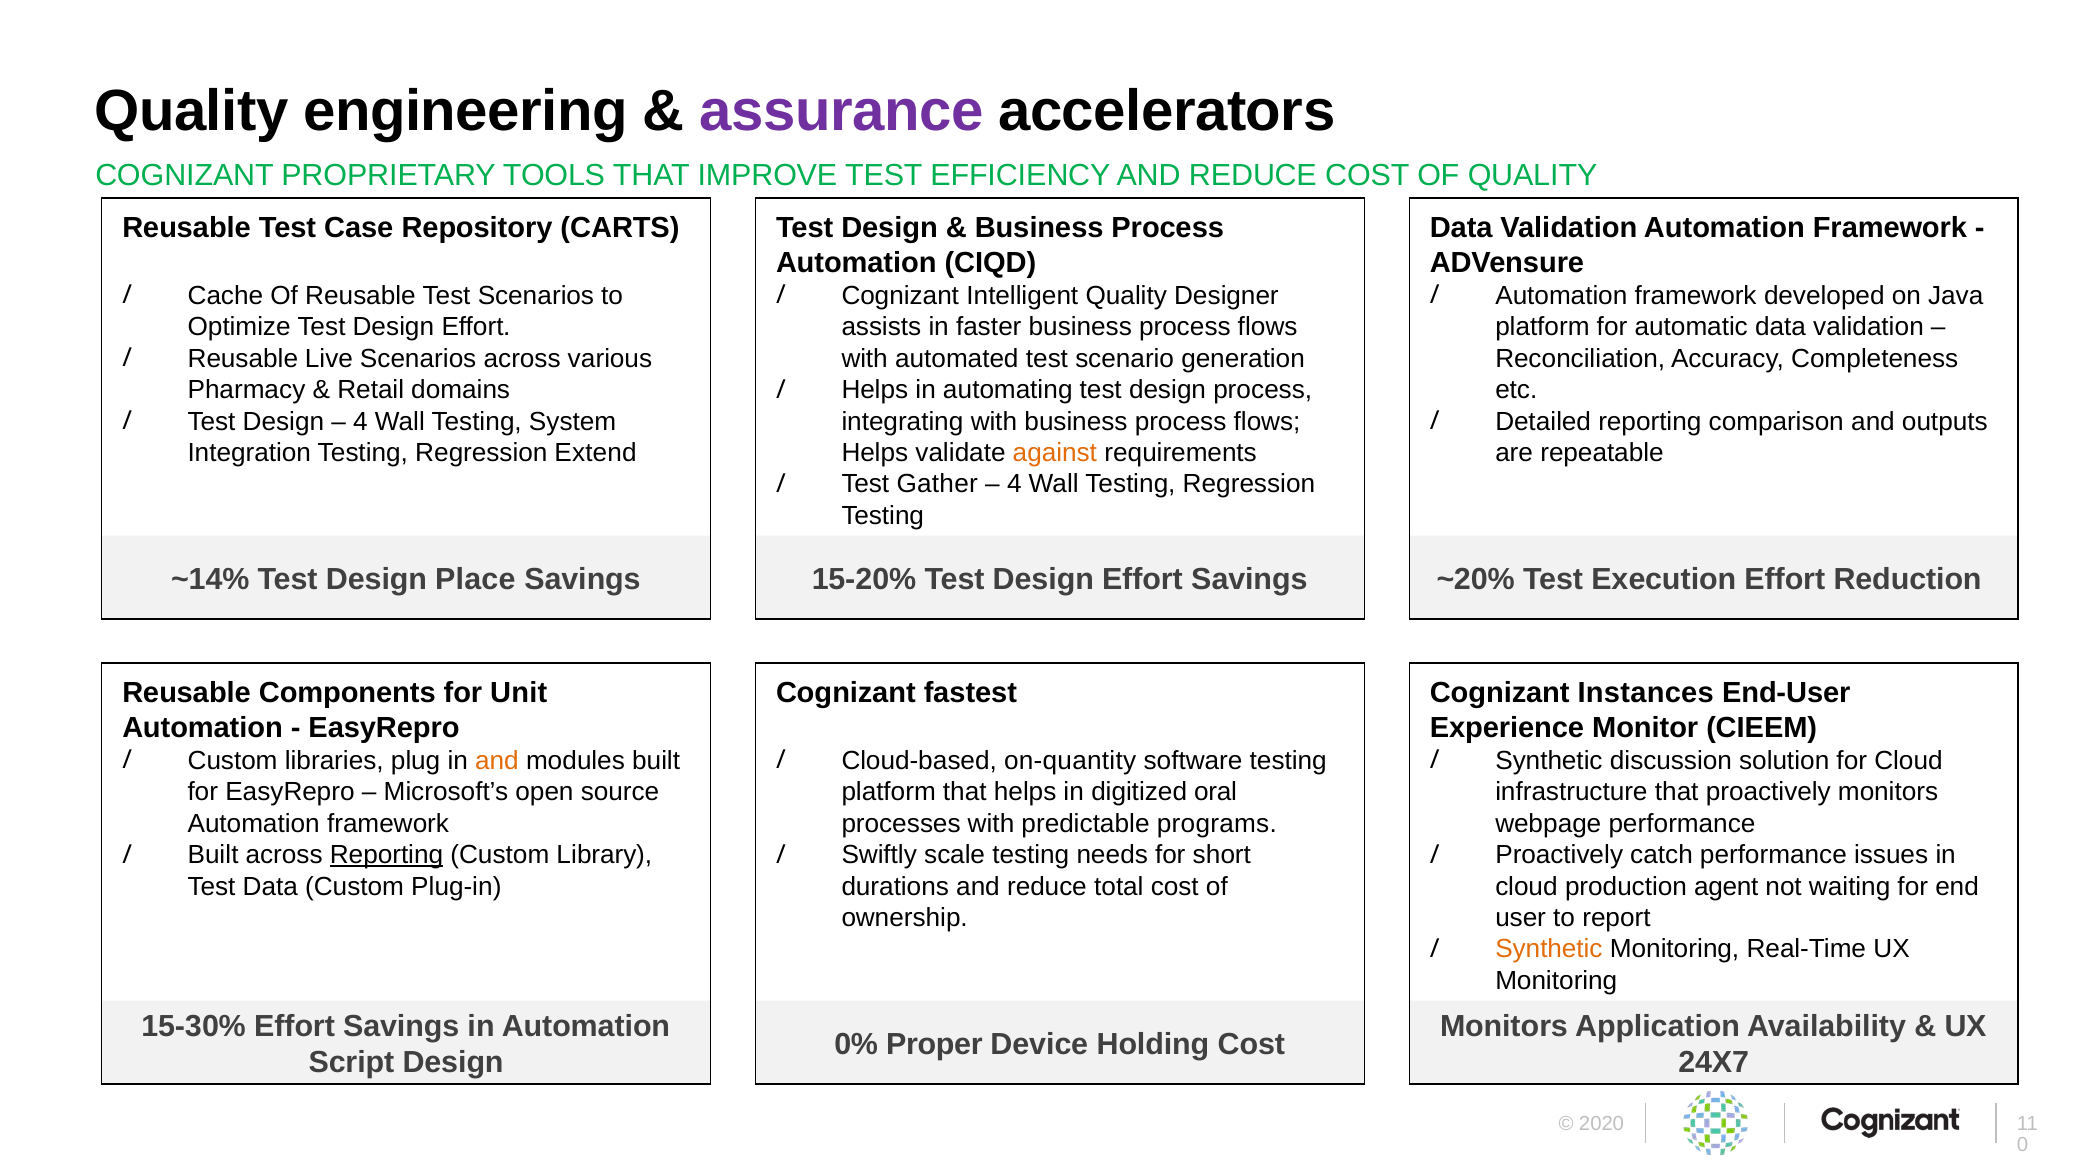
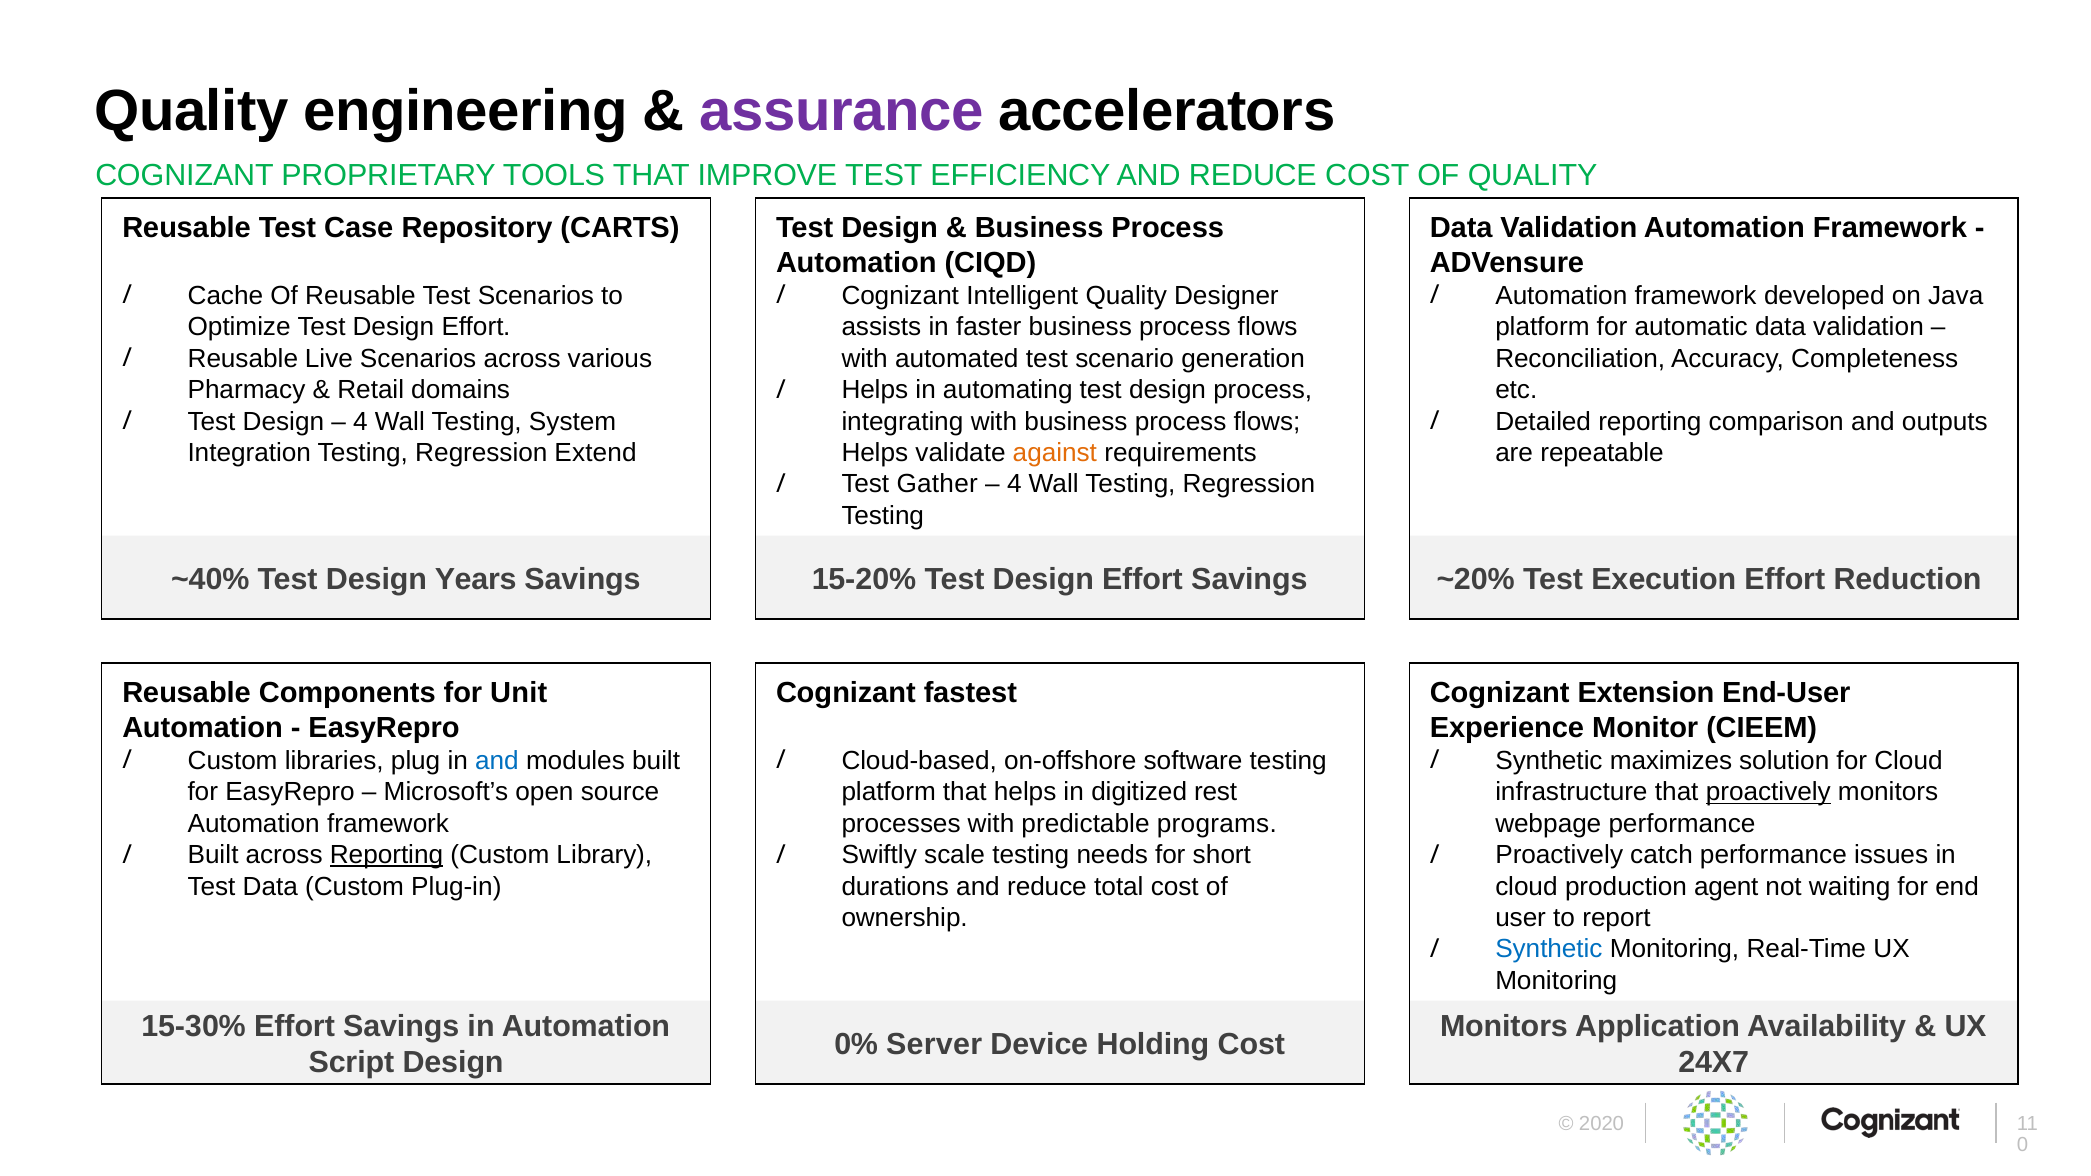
~14%: ~14% -> ~40%
Place: Place -> Years
Instances: Instances -> Extension
and at (497, 761) colour: orange -> blue
on-quantity: on-quantity -> on-offshore
discussion: discussion -> maximizes
oral: oral -> rest
proactively at (1768, 792) underline: none -> present
Synthetic at (1549, 950) colour: orange -> blue
Proper: Proper -> Server
